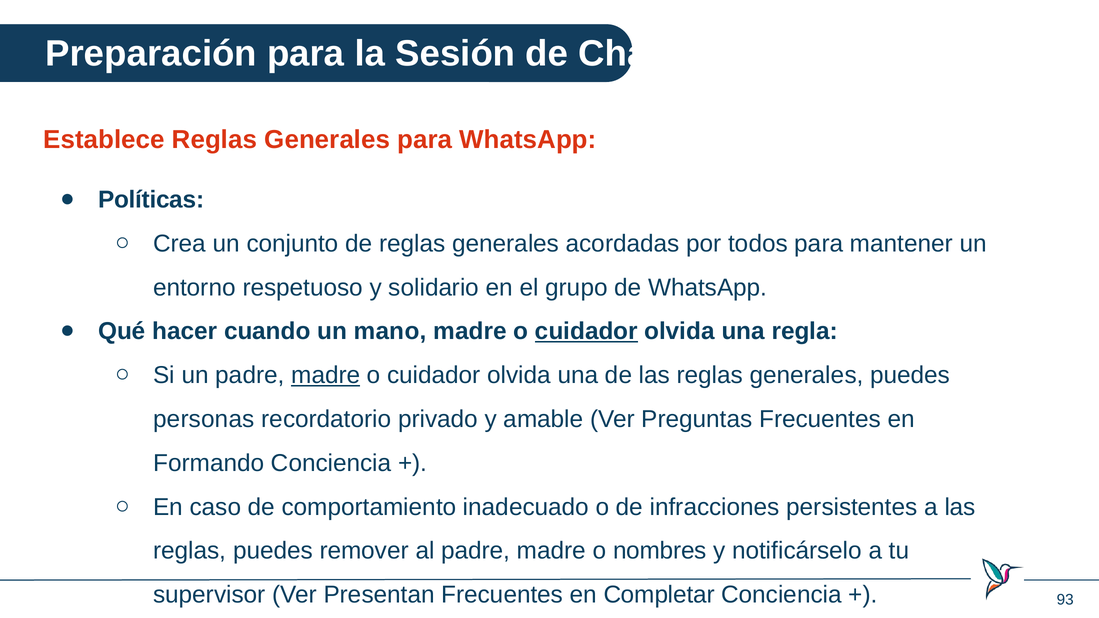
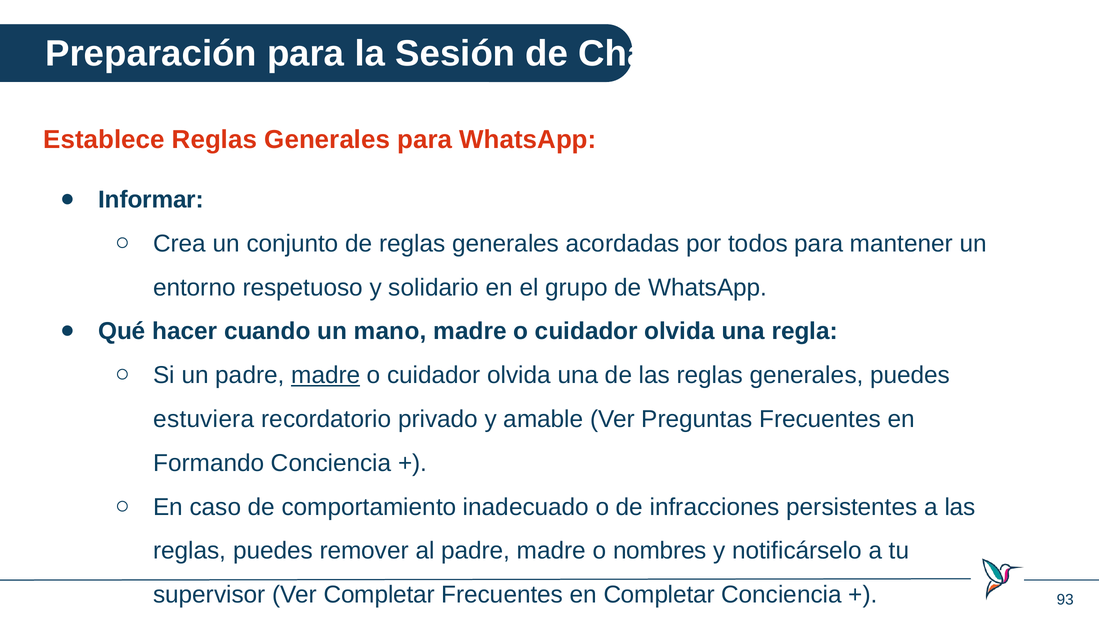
Políticas: Políticas -> Informar
cuidador at (586, 331) underline: present -> none
personas: personas -> estuviera
Ver Presentan: Presentan -> Completar
